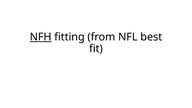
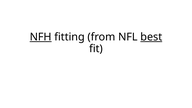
best underline: none -> present
